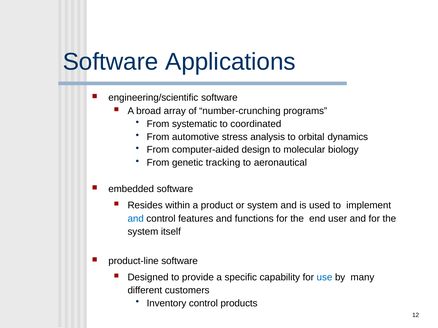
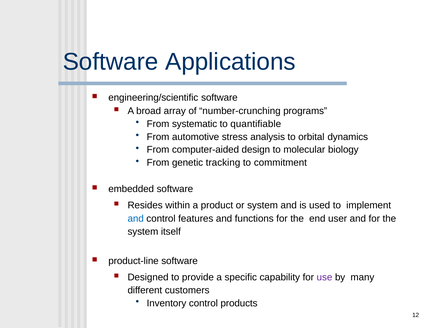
coordinated: coordinated -> quantifiable
aeronautical: aeronautical -> commitment
use colour: blue -> purple
